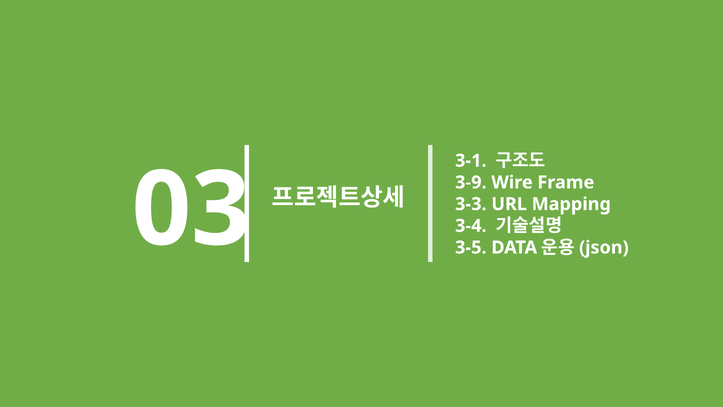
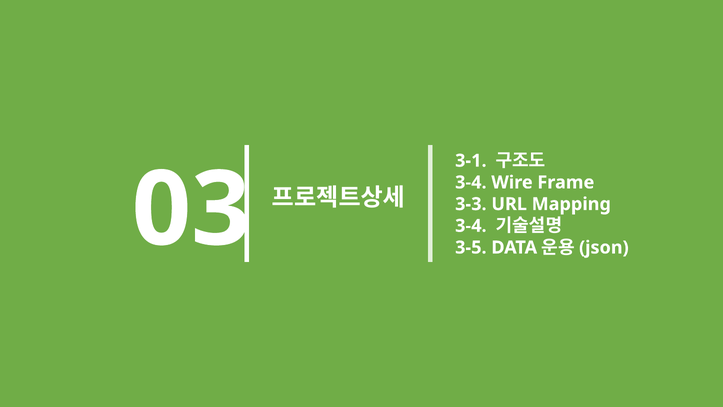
3-9 at (471, 182): 3-9 -> 3-4
